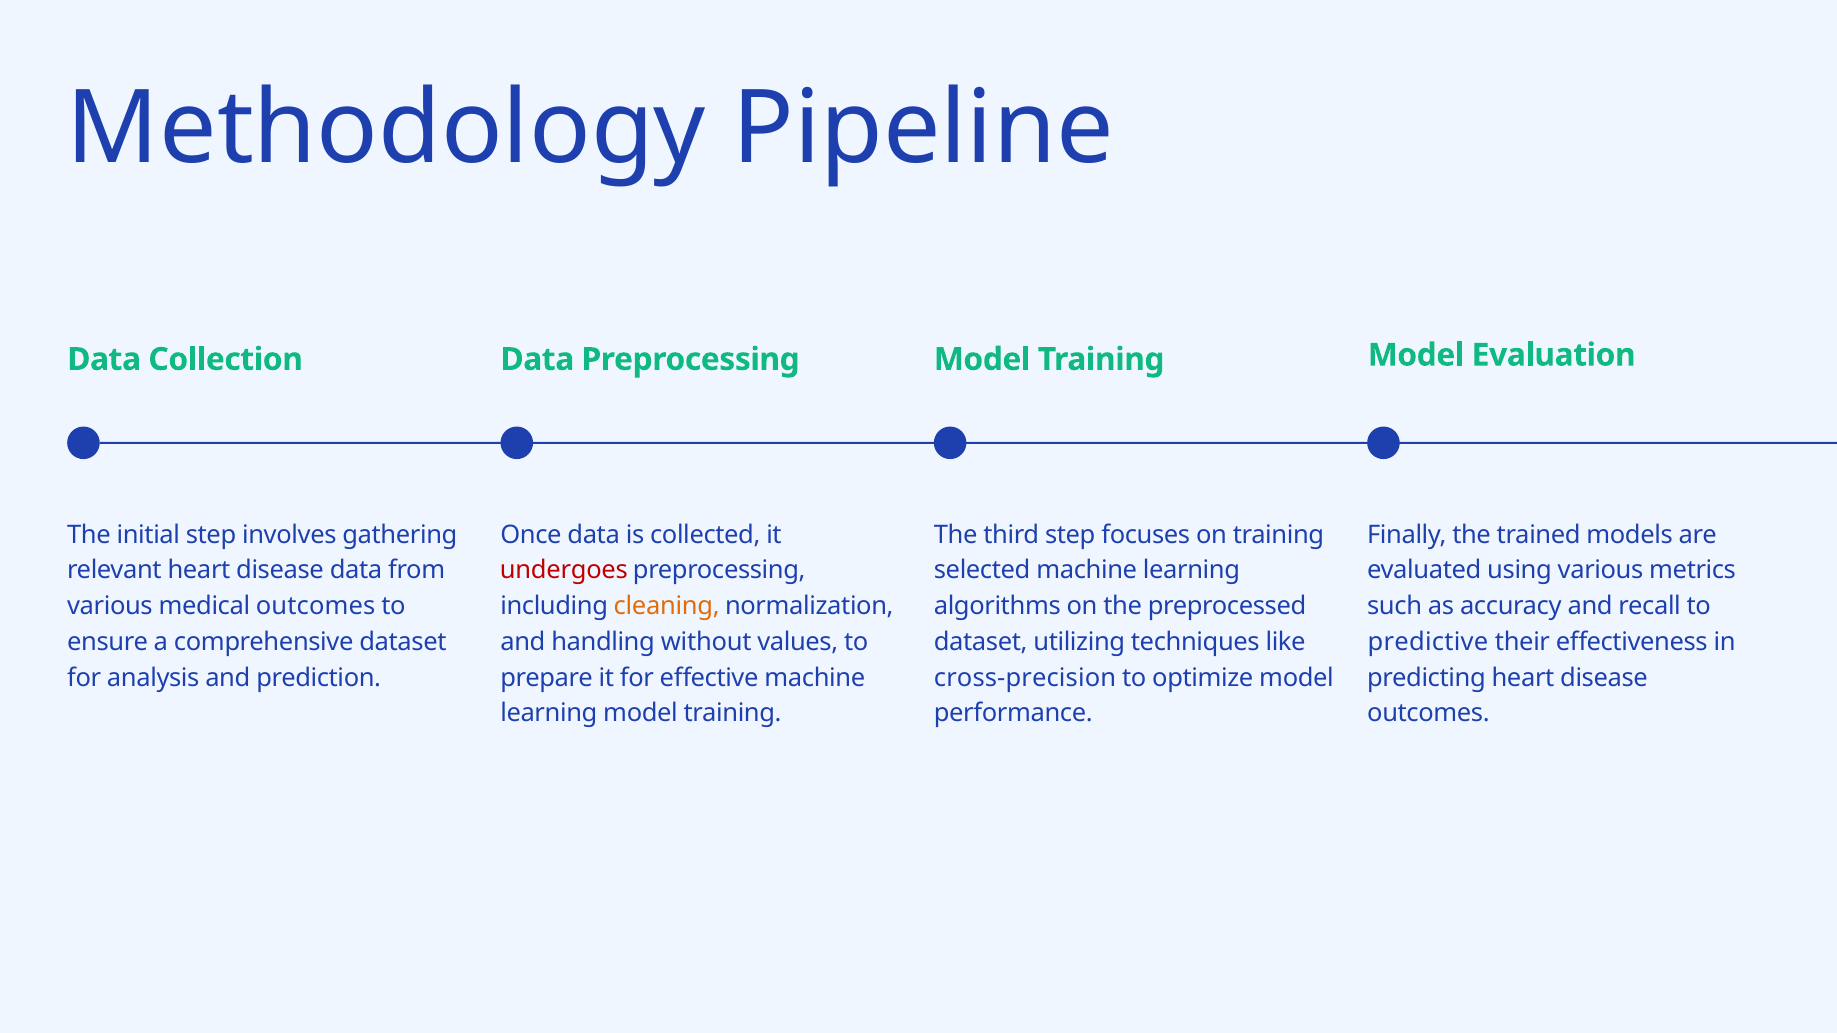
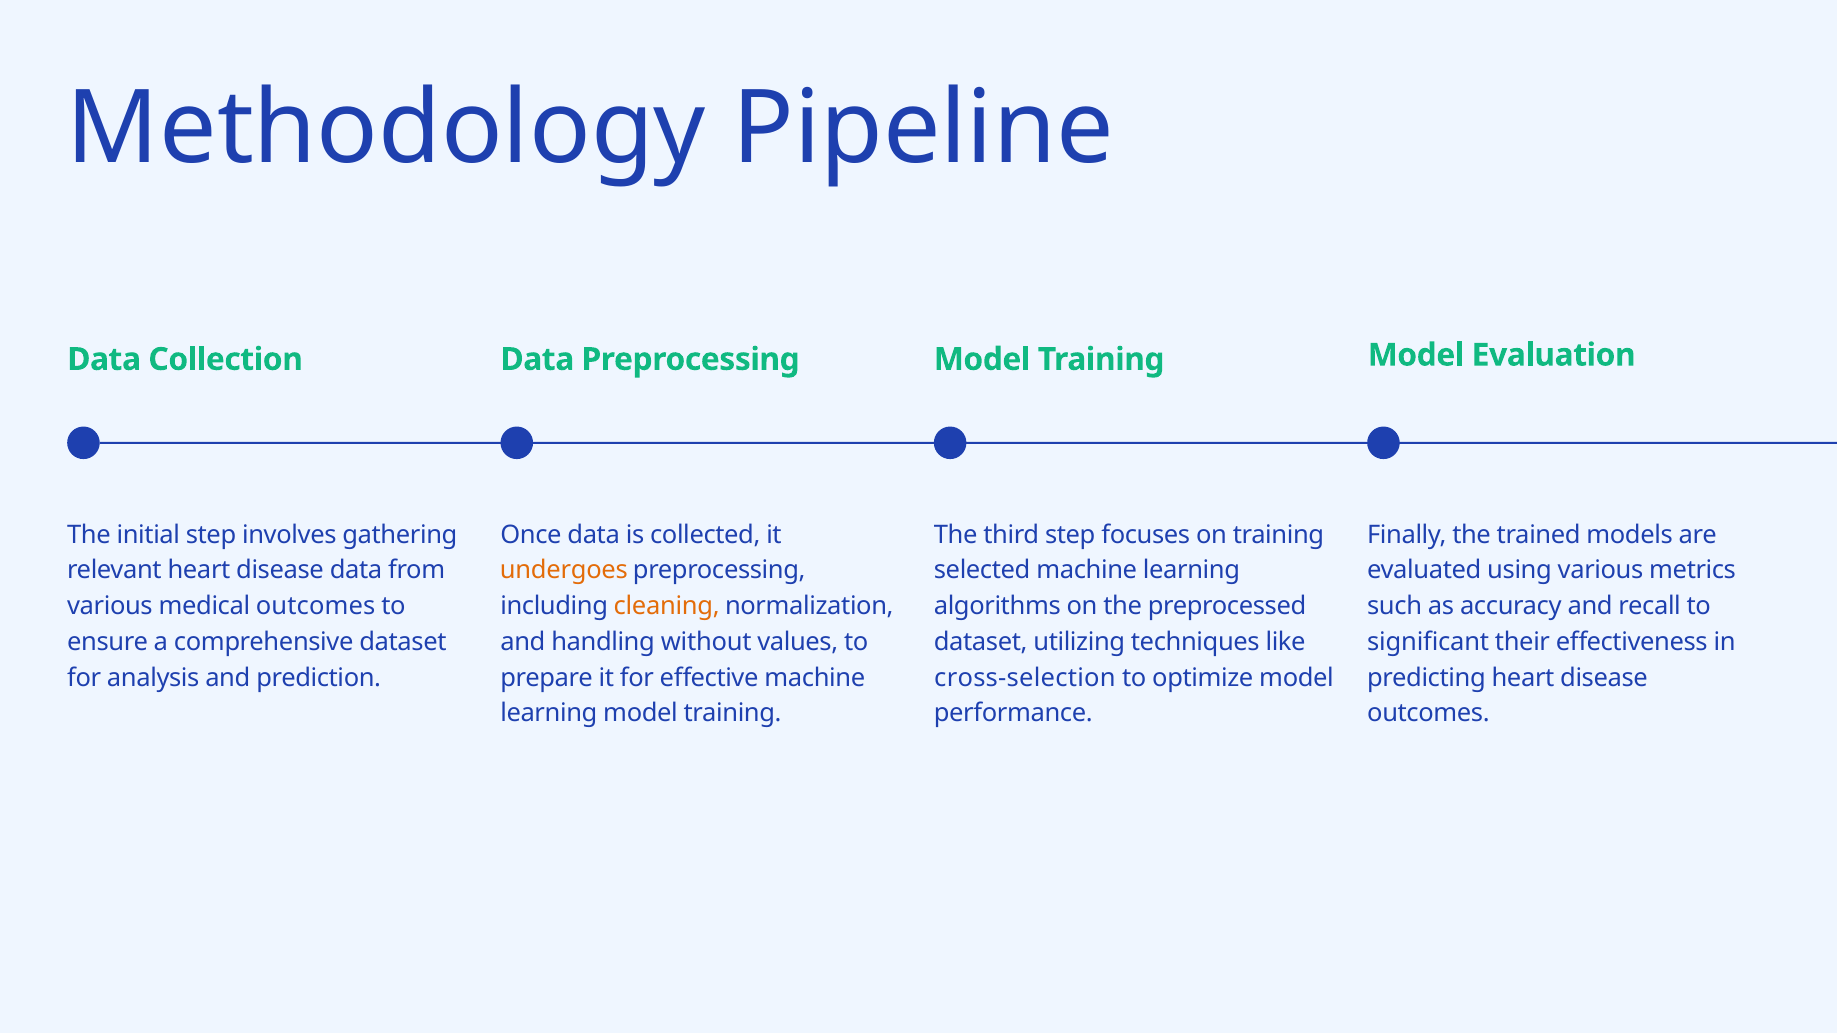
undergoes colour: red -> orange
predictive: predictive -> significant
cross-precision: cross-precision -> cross-selection
